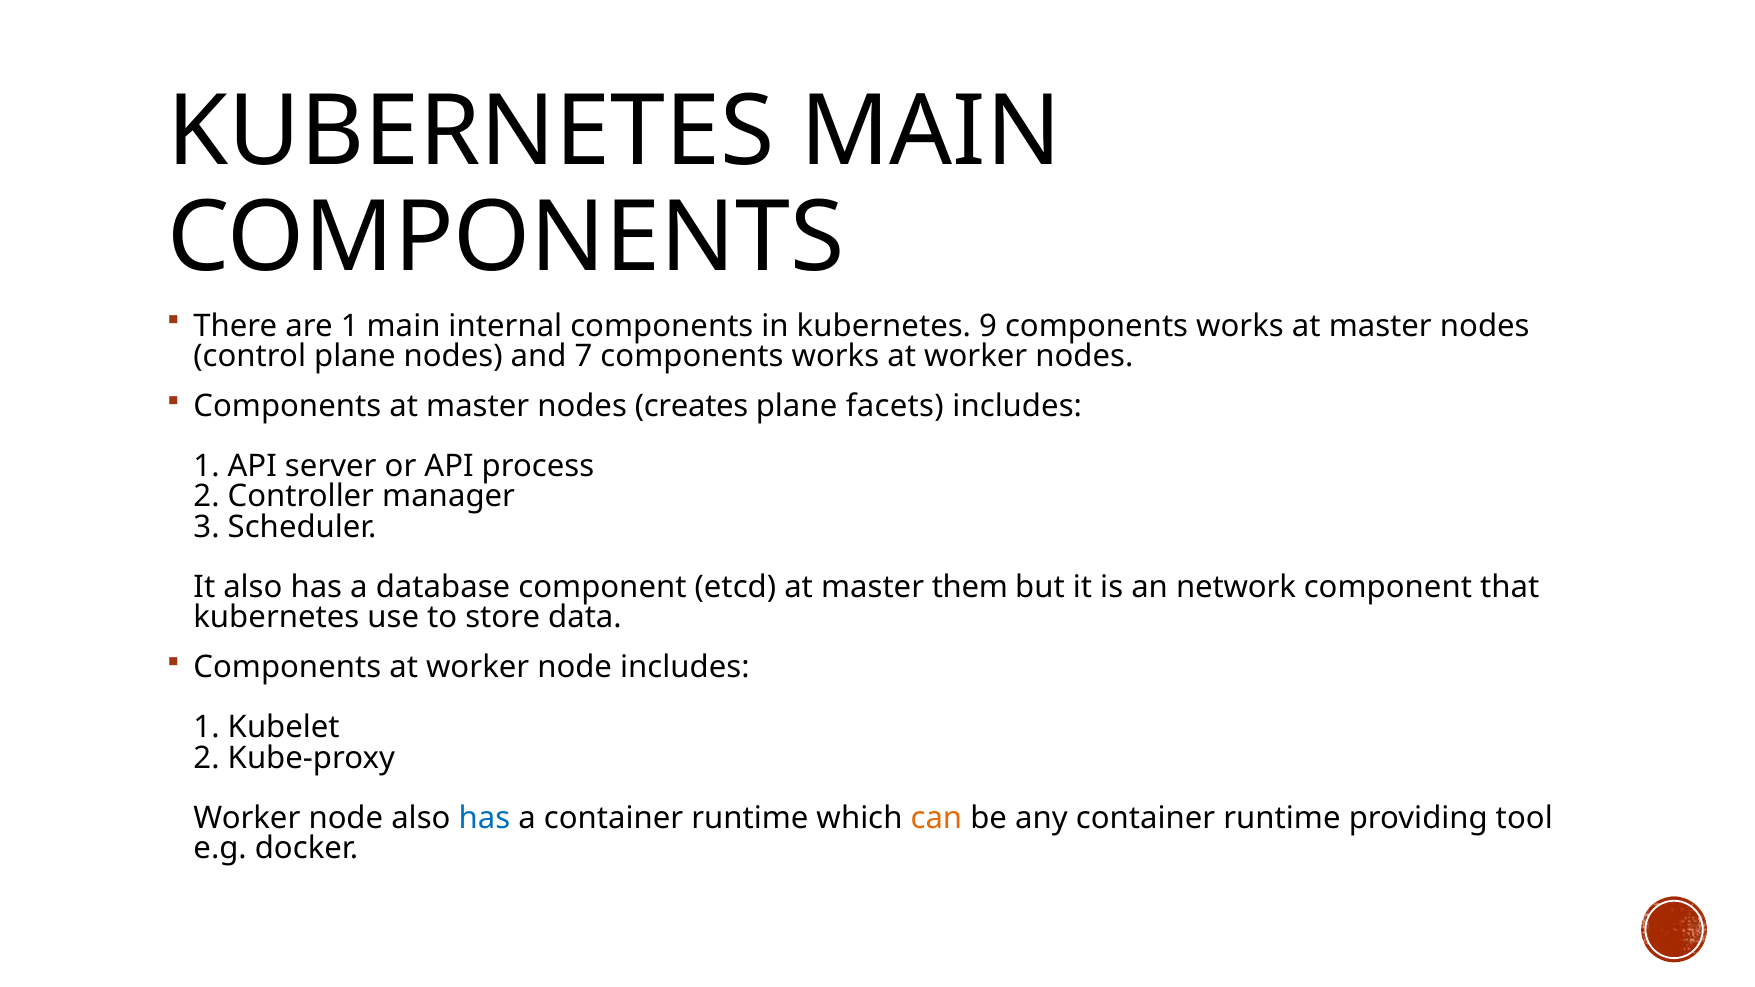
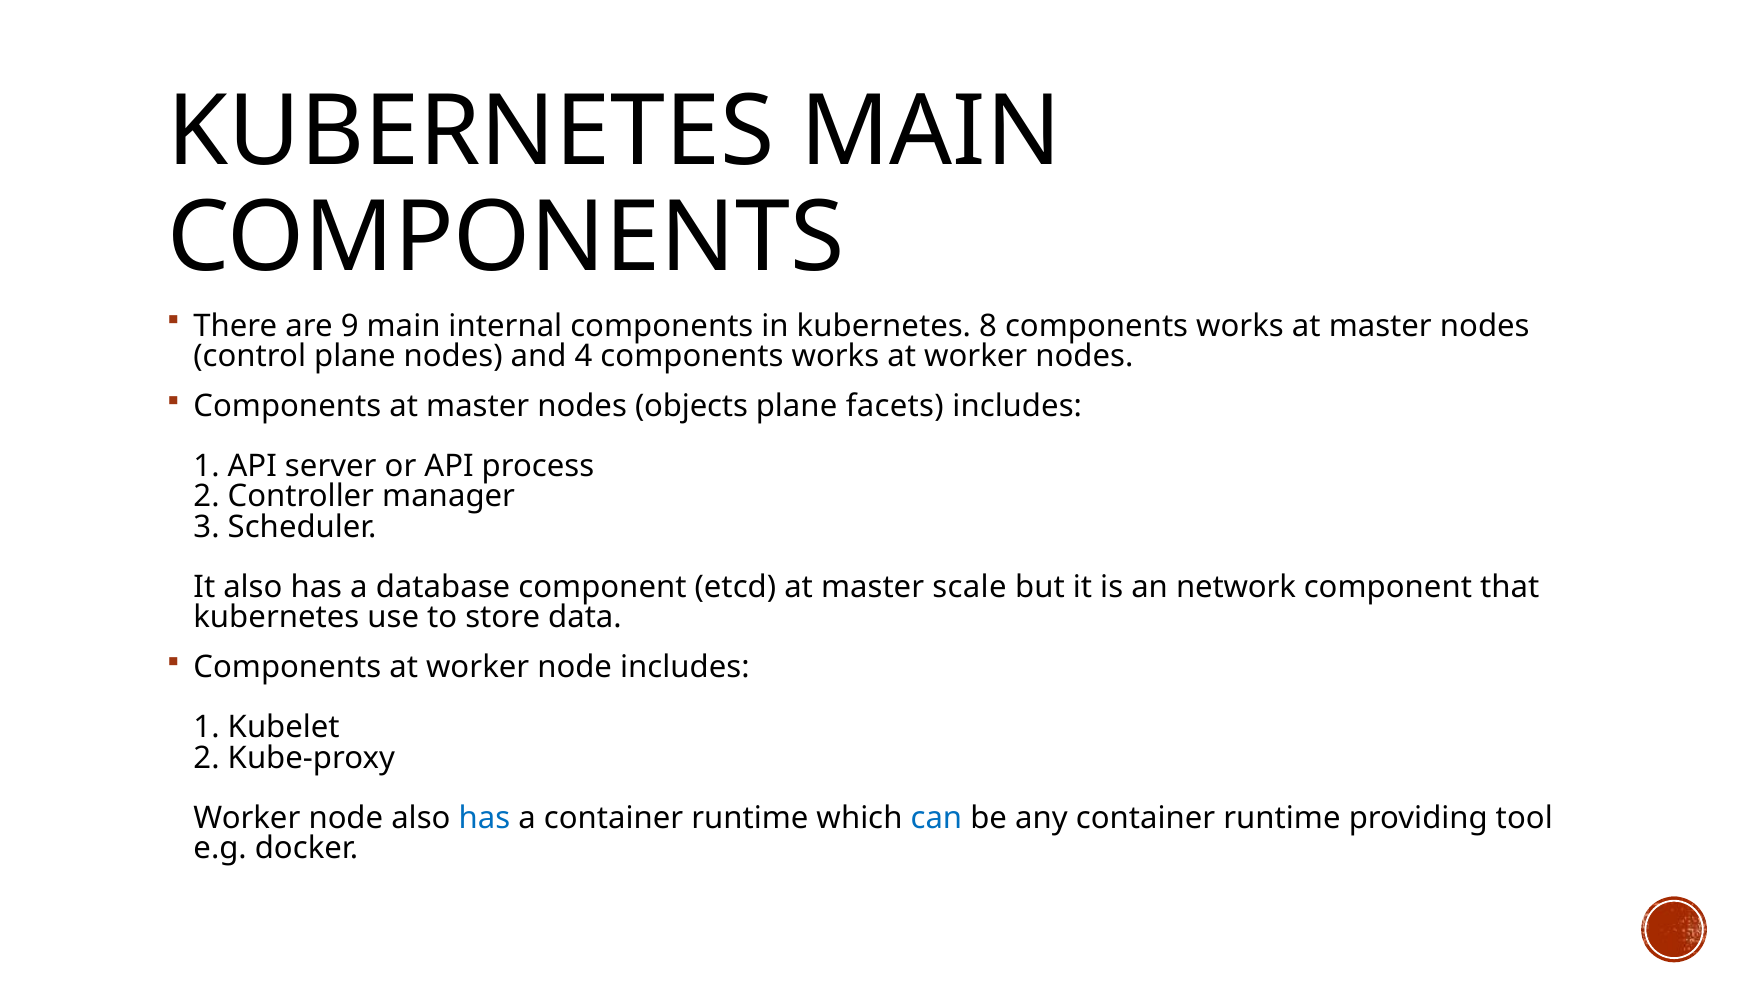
are 1: 1 -> 9
9: 9 -> 8
7: 7 -> 4
creates: creates -> objects
them: them -> scale
can colour: orange -> blue
